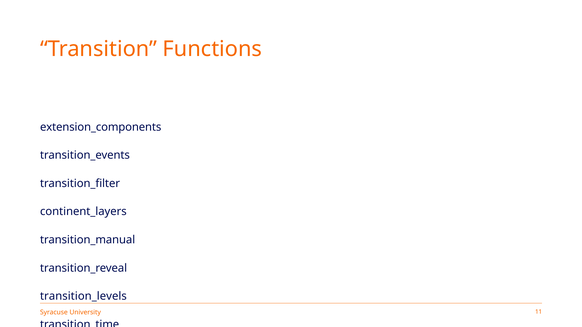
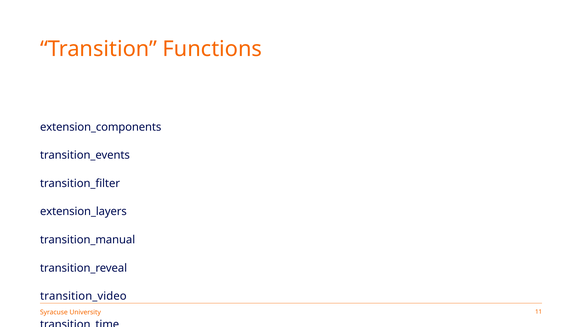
continent_layers: continent_layers -> extension_layers
transition_levels: transition_levels -> transition_video
